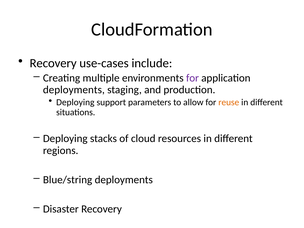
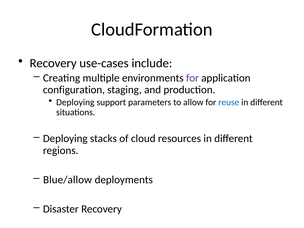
deployments at (74, 90): deployments -> configuration
reuse colour: orange -> blue
Blue/string: Blue/string -> Blue/allow
